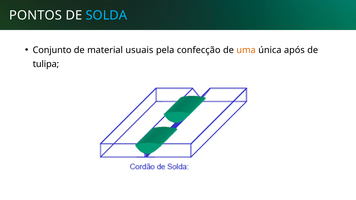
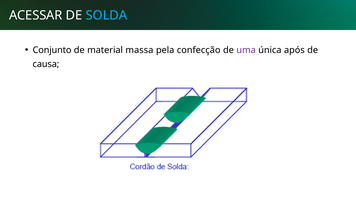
PONTOS: PONTOS -> ACESSAR
usuais: usuais -> massa
uma colour: orange -> purple
tulipa: tulipa -> causa
